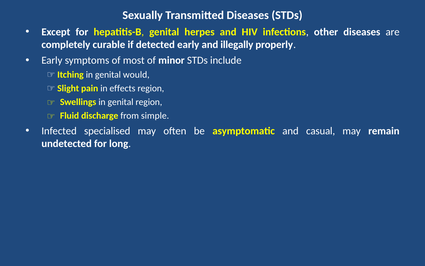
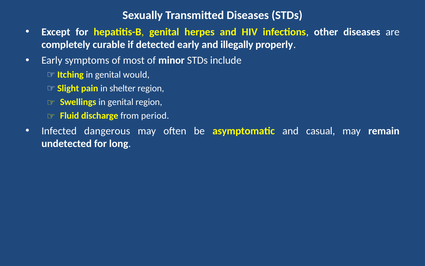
effects: effects -> shelter
simple: simple -> period
specialised: specialised -> dangerous
